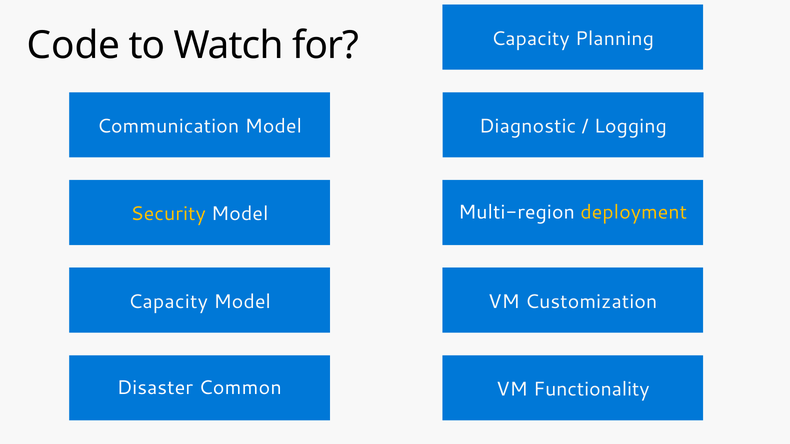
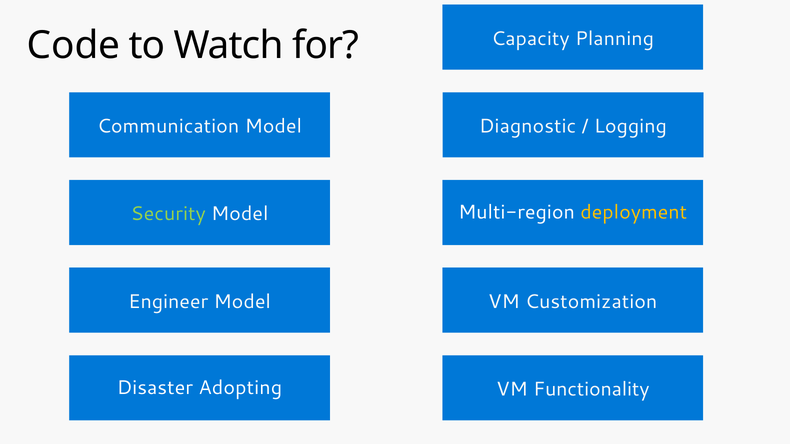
Security colour: yellow -> light green
Capacity at (168, 302): Capacity -> Engineer
Common: Common -> Adopting
